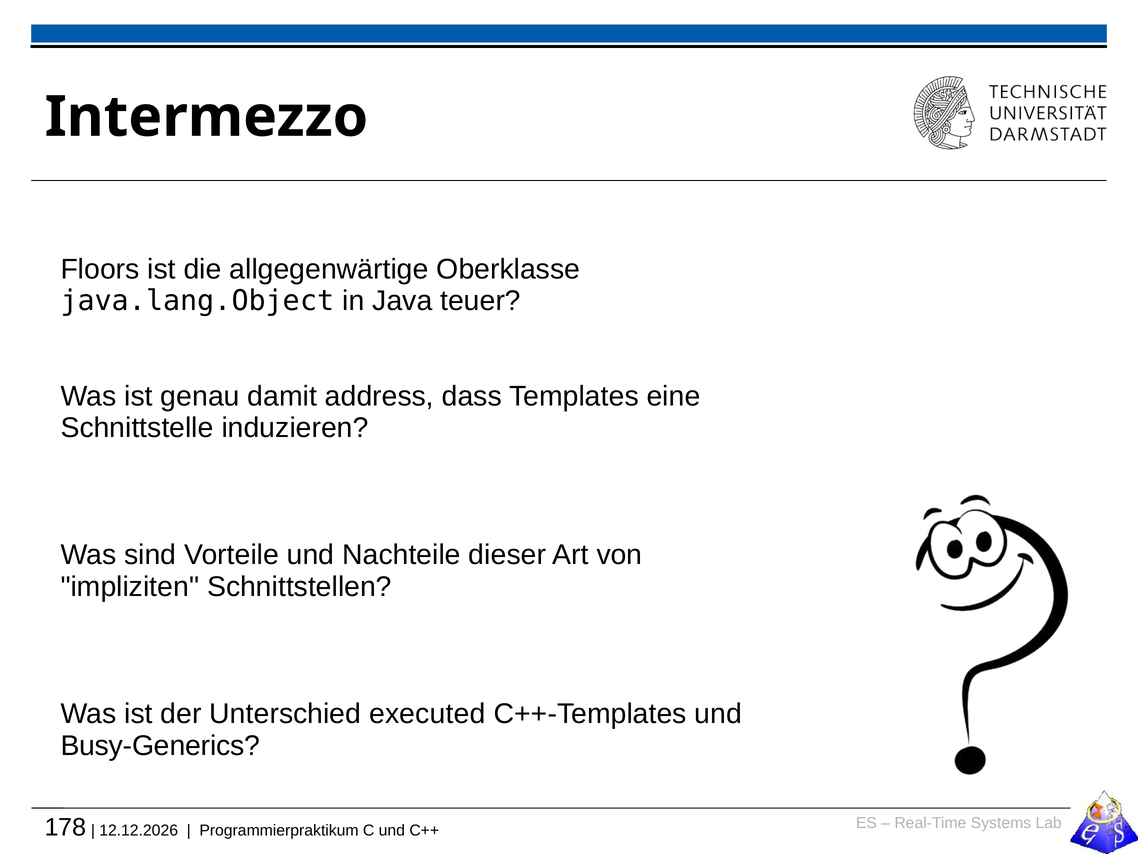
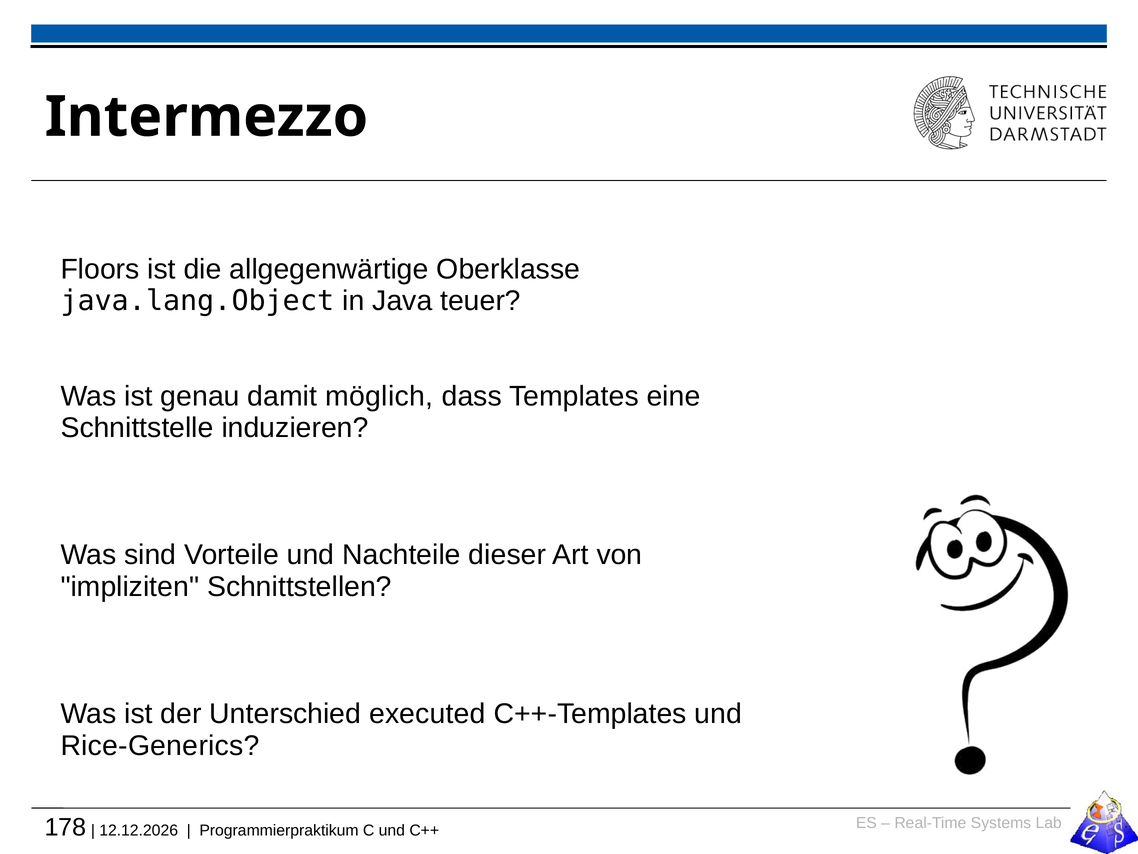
address: address -> möglich
Busy-Generics: Busy-Generics -> Rice-Generics
